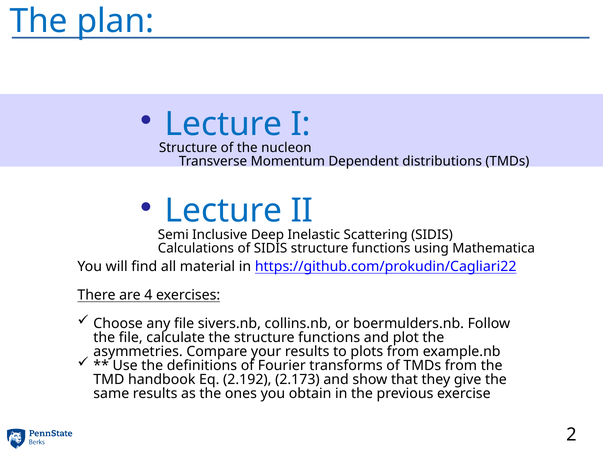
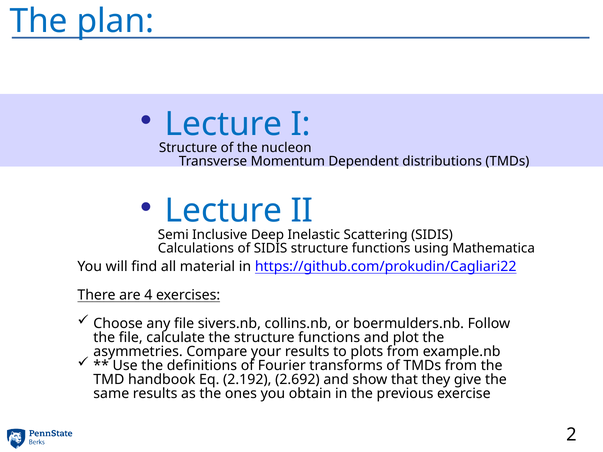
2.173: 2.173 -> 2.692
